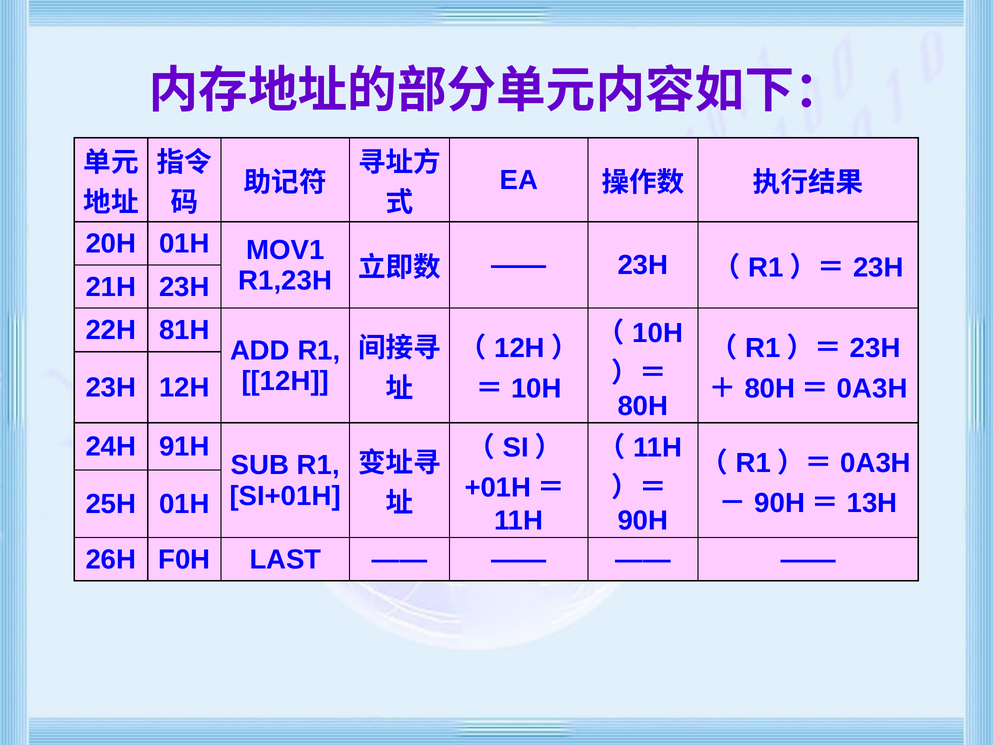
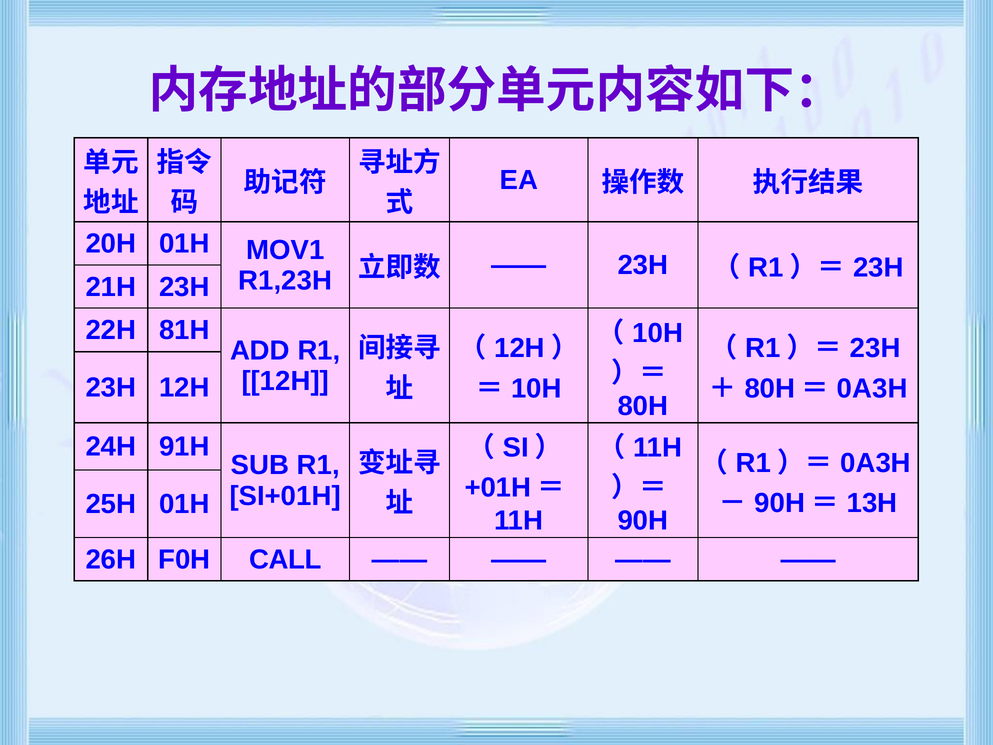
LAST: LAST -> CALL
